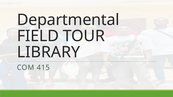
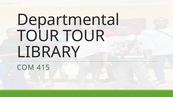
FIELD at (38, 36): FIELD -> TOUR
